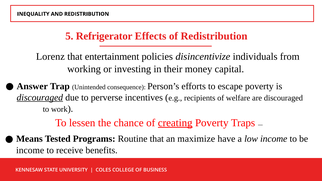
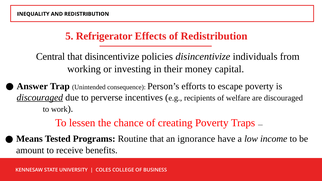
Lorenz: Lorenz -> Central
that entertainment: entertainment -> disincentivize
creating underline: present -> none
maximize: maximize -> ignorance
income at (30, 150): income -> amount
